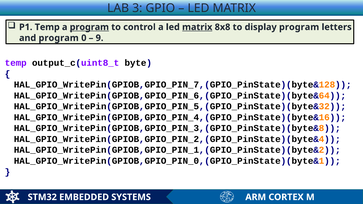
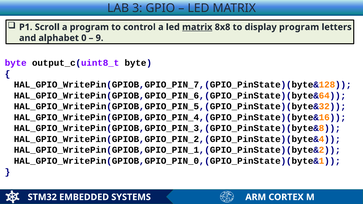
P1 Temp: Temp -> Scroll
program at (89, 27) underline: present -> none
and program: program -> alphabet
temp at (16, 63): temp -> byte
